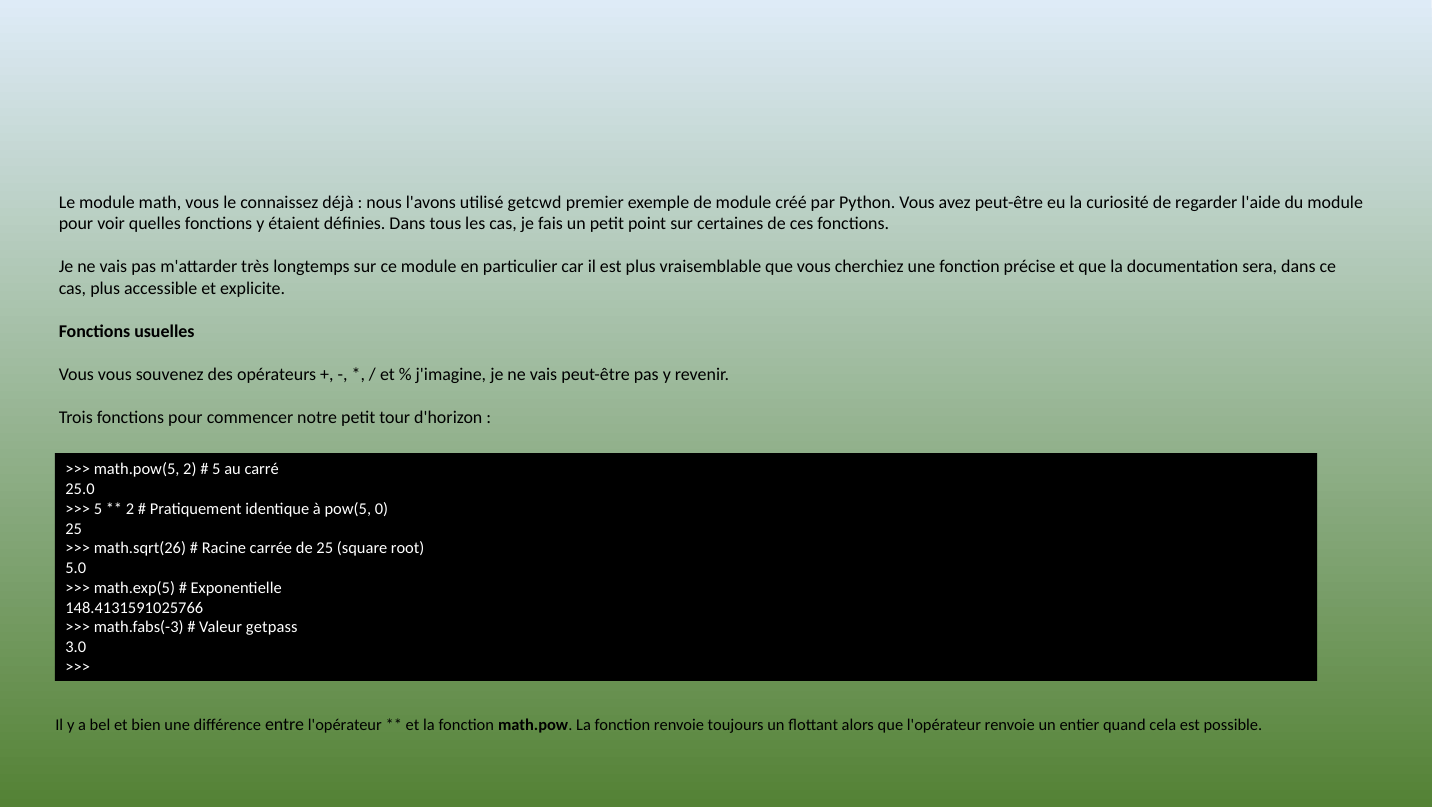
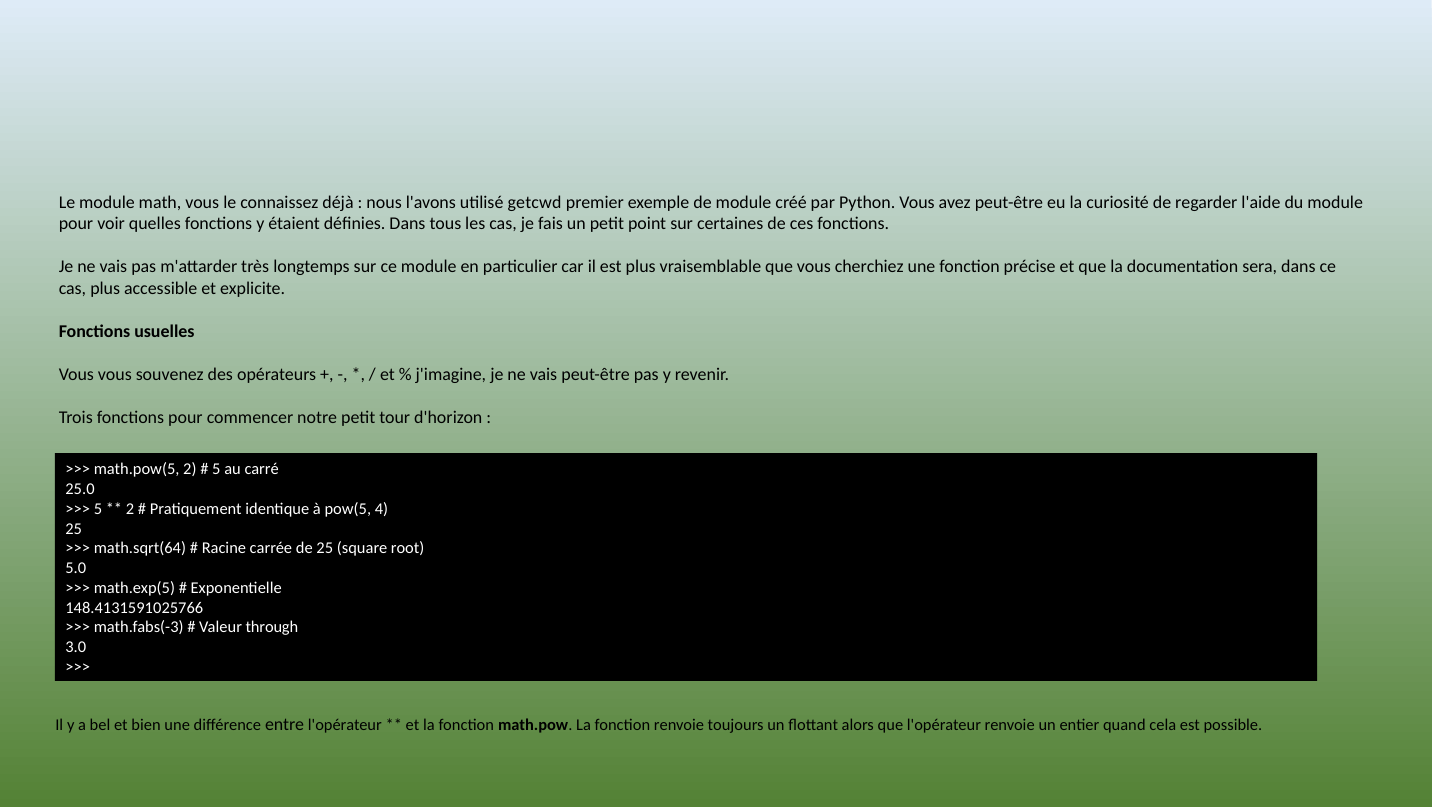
0: 0 -> 4
math.sqrt(26: math.sqrt(26 -> math.sqrt(64
getpass: getpass -> through
